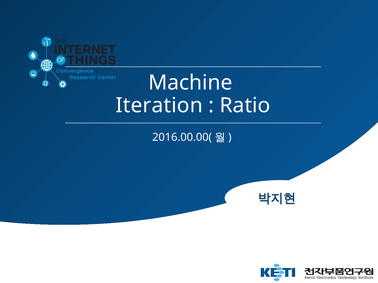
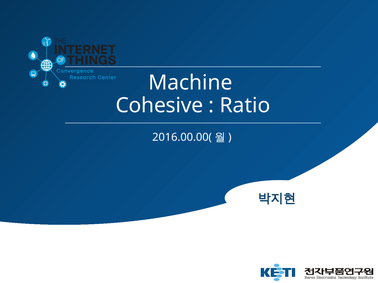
Iteration: Iteration -> Cohesive
